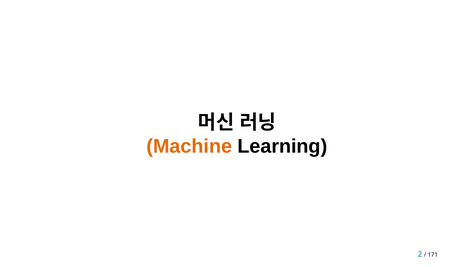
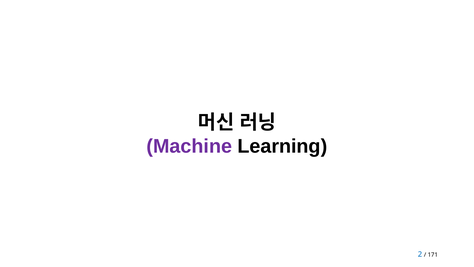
Machine colour: orange -> purple
